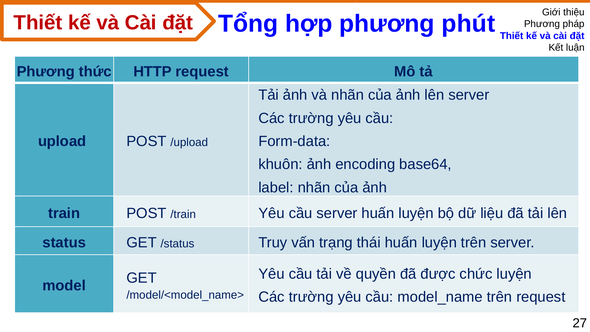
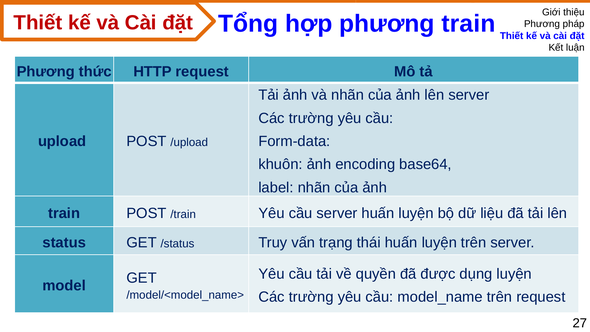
phương phút: phút -> train
chức: chức -> dụng
